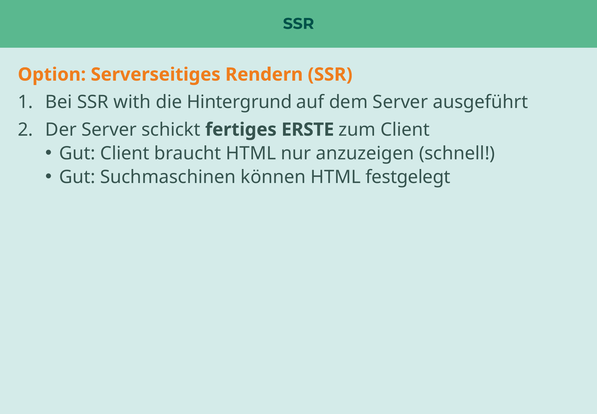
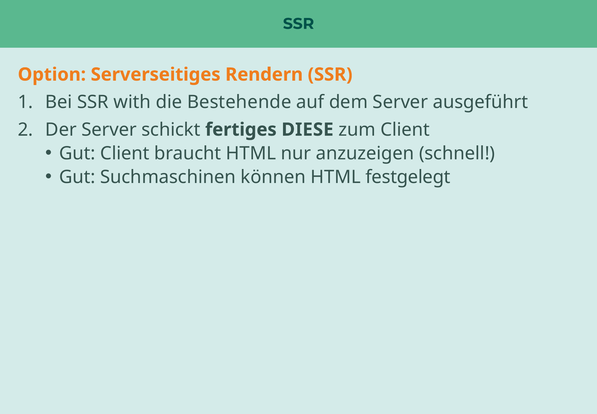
Hintergrund: Hintergrund -> Bestehende
ERSTE: ERSTE -> DIESE
